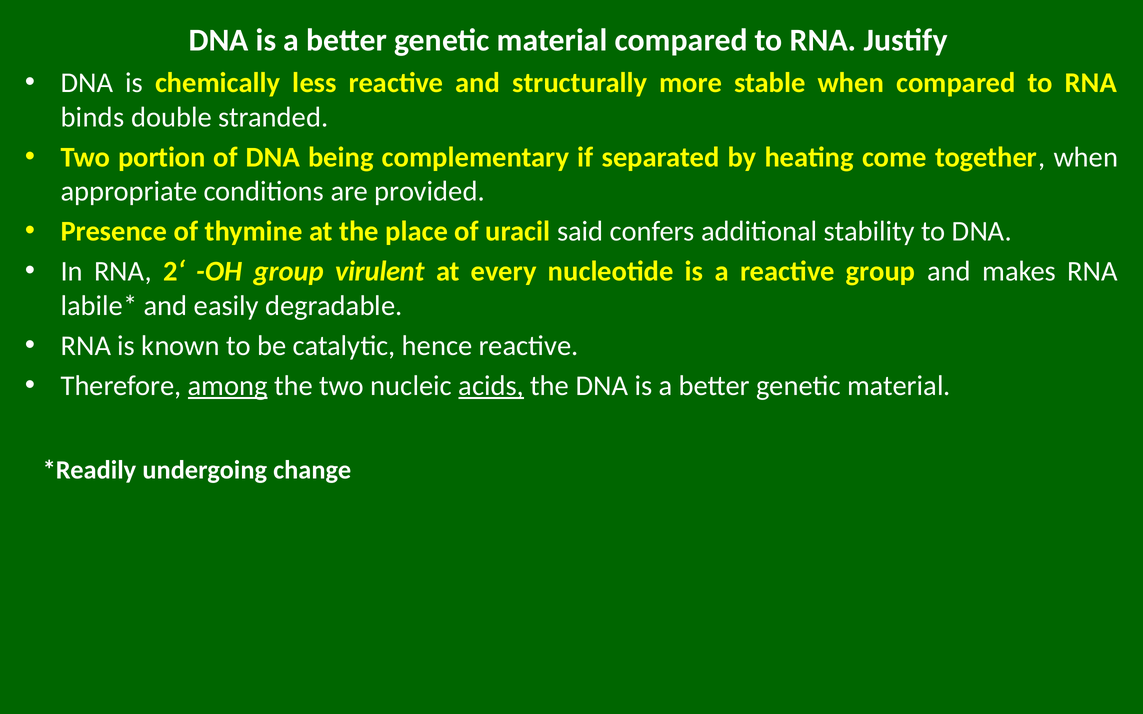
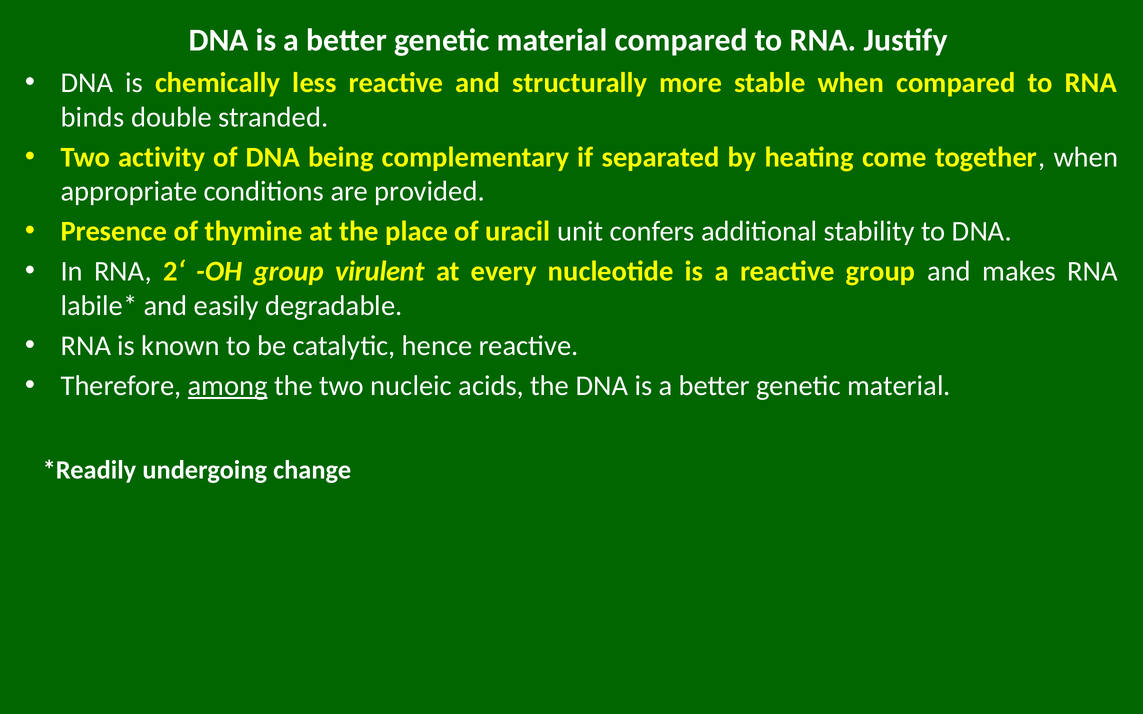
portion: portion -> activity
said: said -> unit
acids underline: present -> none
